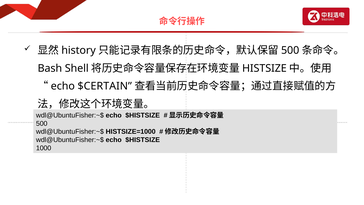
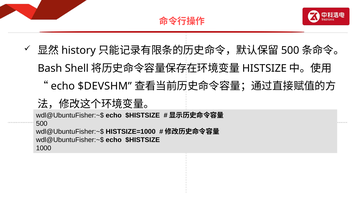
$CERTAIN: $CERTAIN -> $DEVSHM
